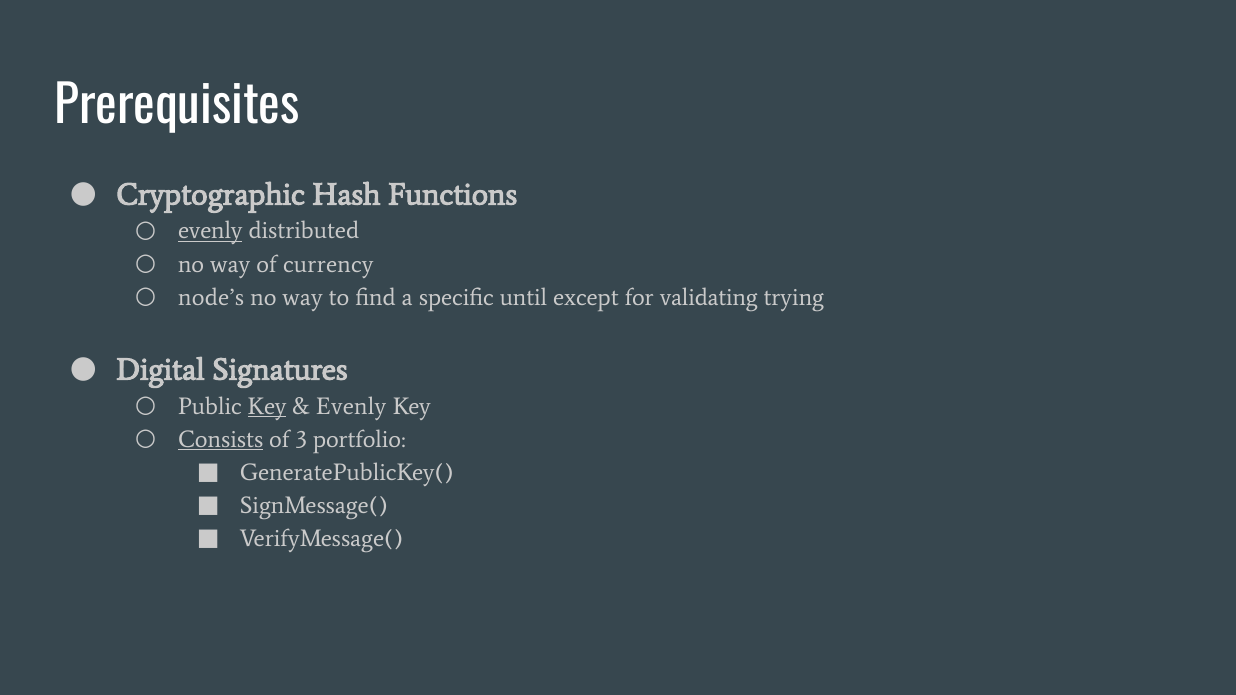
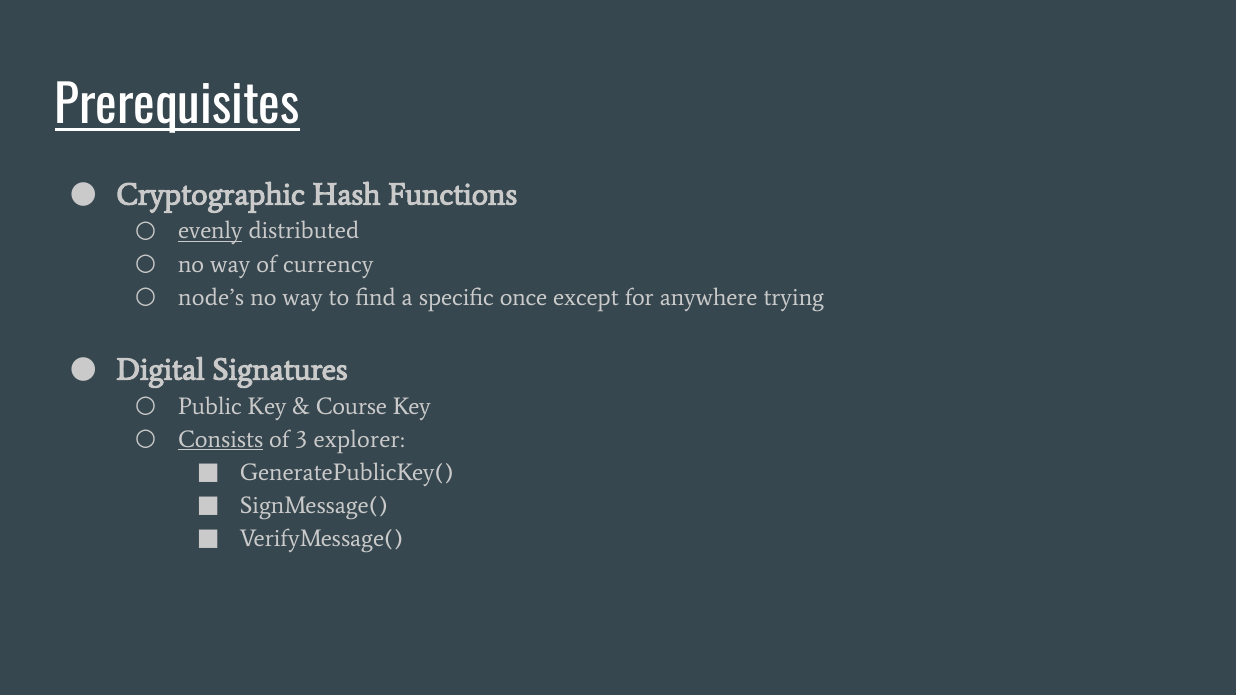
Prerequisites underline: none -> present
until: until -> once
validating: validating -> anywhere
Key at (267, 406) underline: present -> none
Evenly at (351, 406): Evenly -> Course
portfolio: portfolio -> explorer
